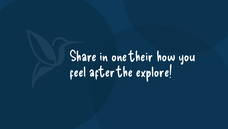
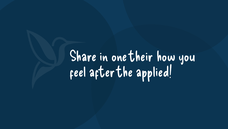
explore: explore -> applied
